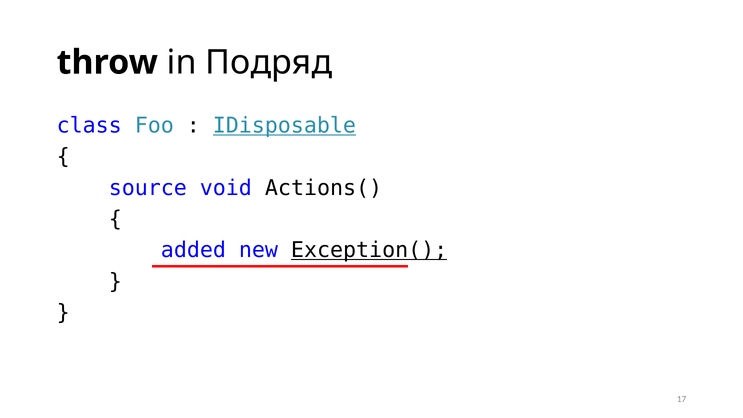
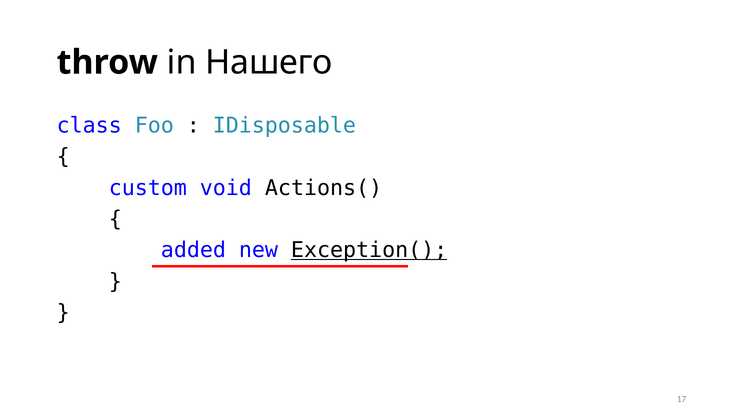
Подряд: Подряд -> Нашего
IDisposable underline: present -> none
source: source -> custom
